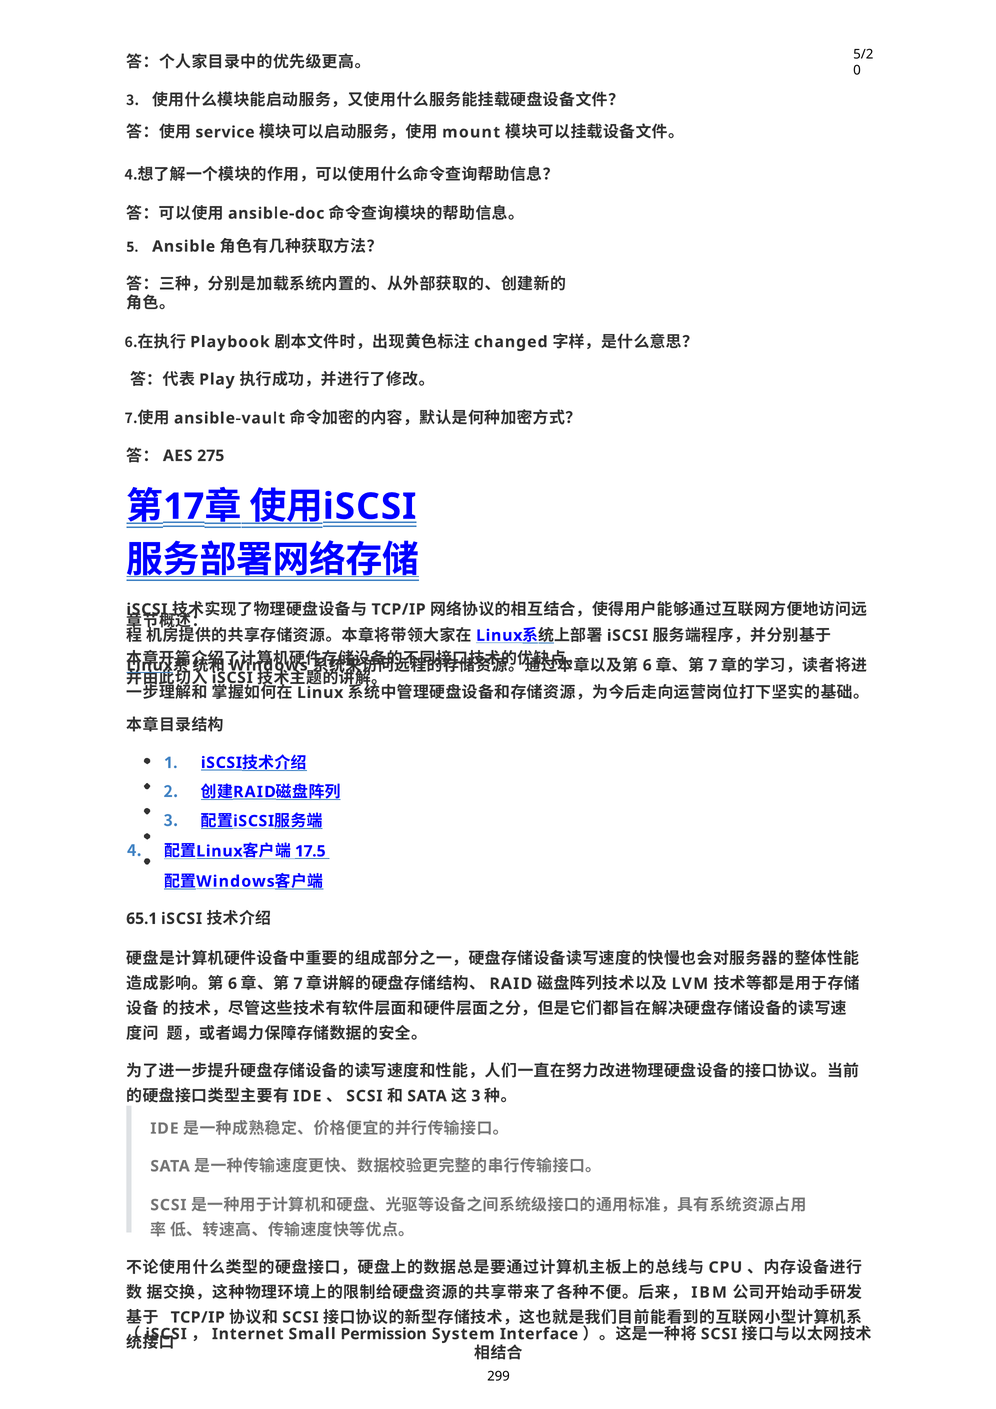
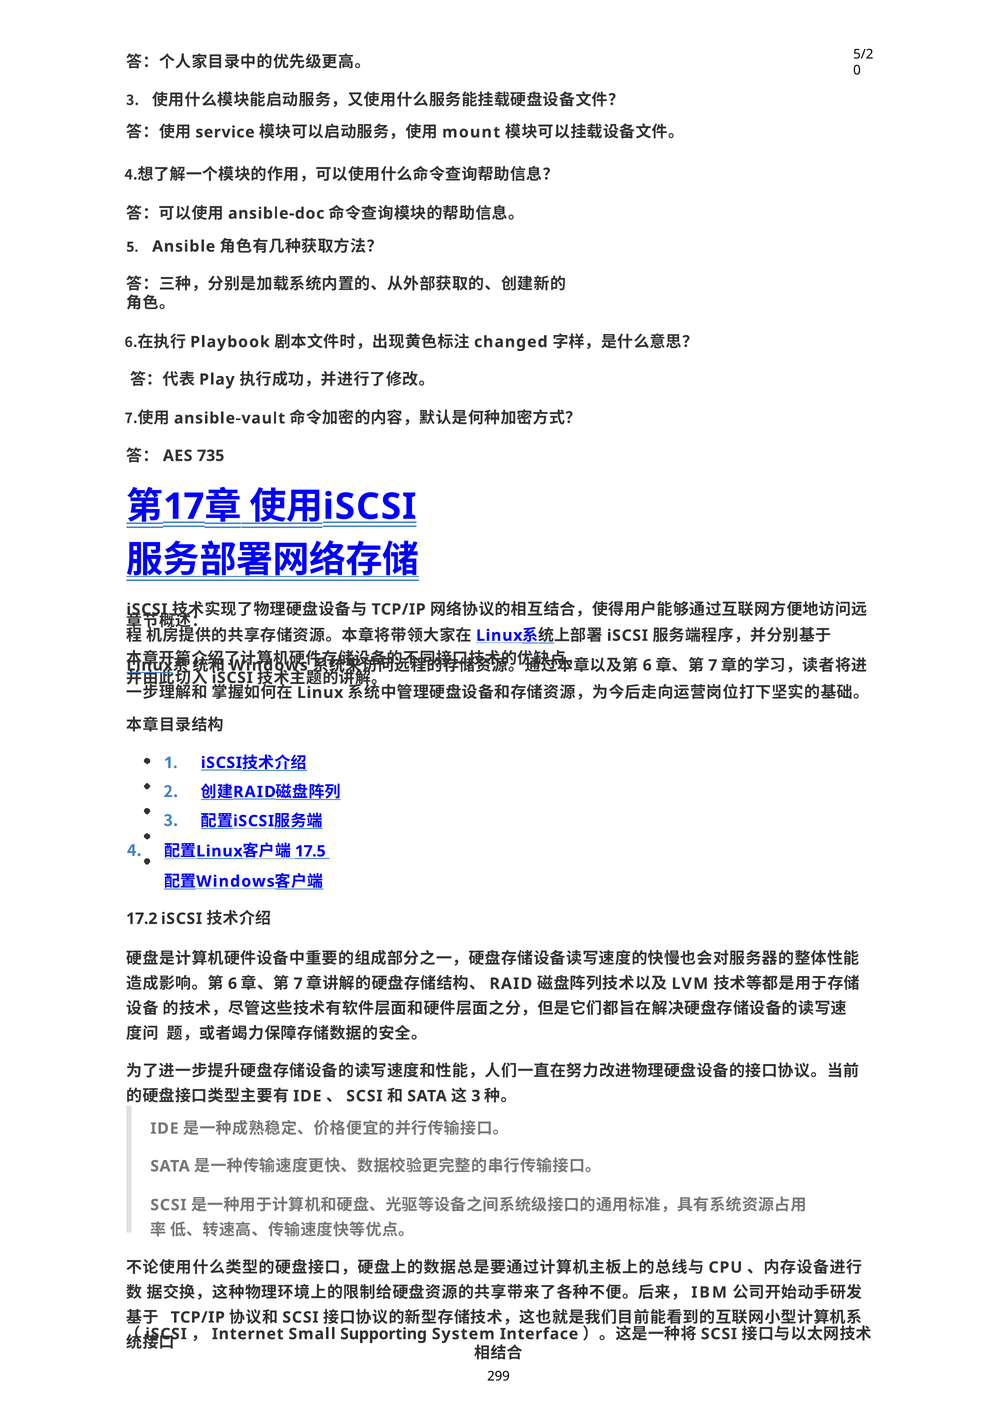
275: 275 -> 735
65.1: 65.1 -> 17.2
Permission: Permission -> Supporting
